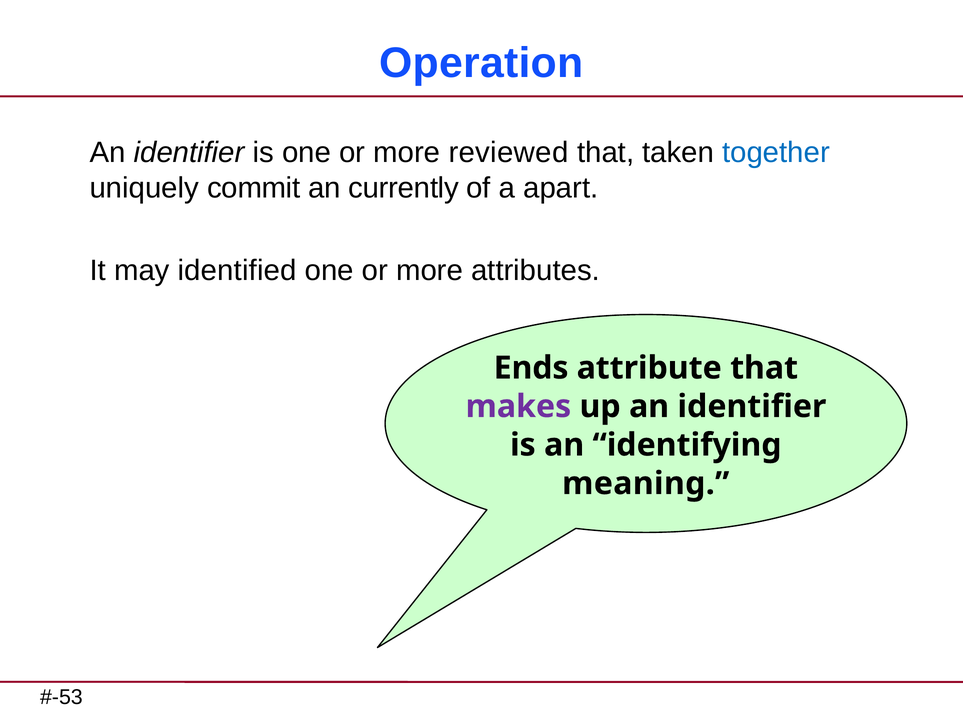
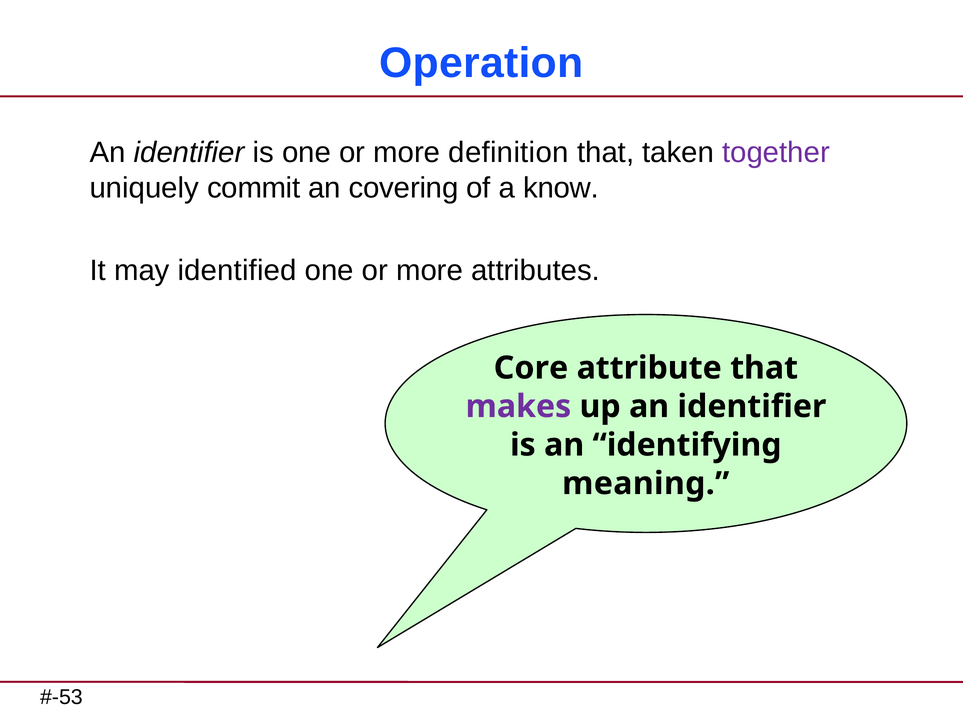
reviewed: reviewed -> definition
together colour: blue -> purple
currently: currently -> covering
apart: apart -> know
Ends: Ends -> Core
